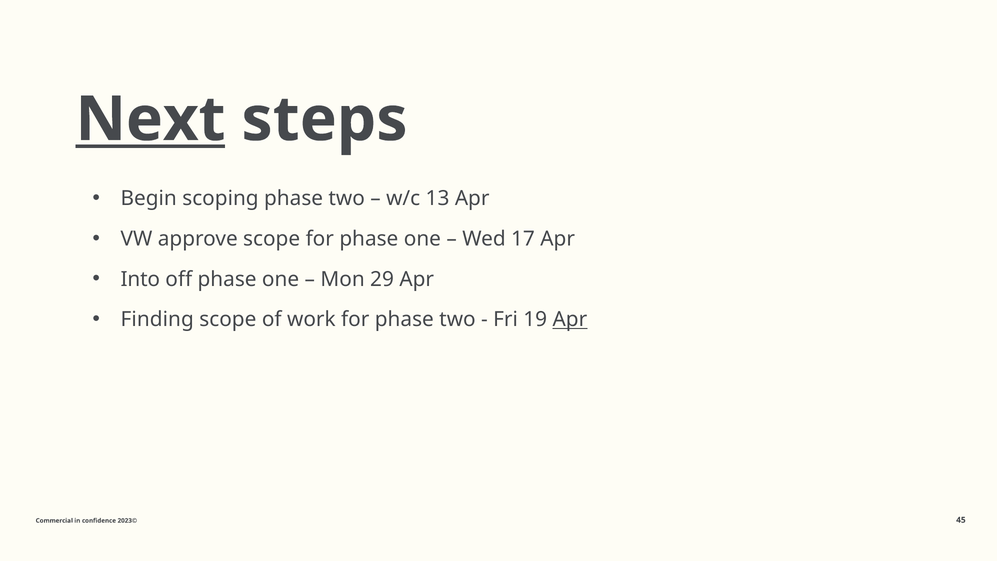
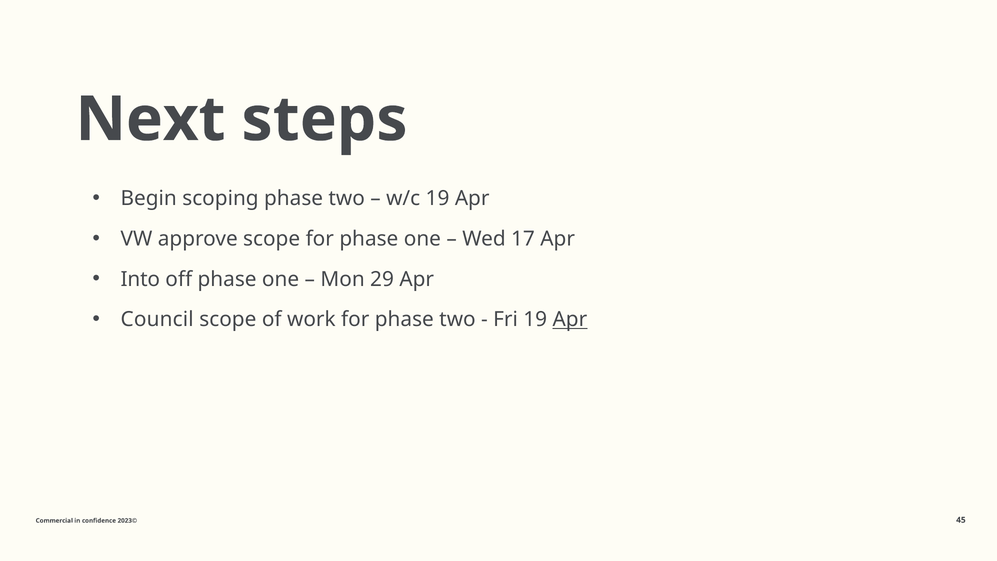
Next underline: present -> none
w/c 13: 13 -> 19
Finding: Finding -> Council
